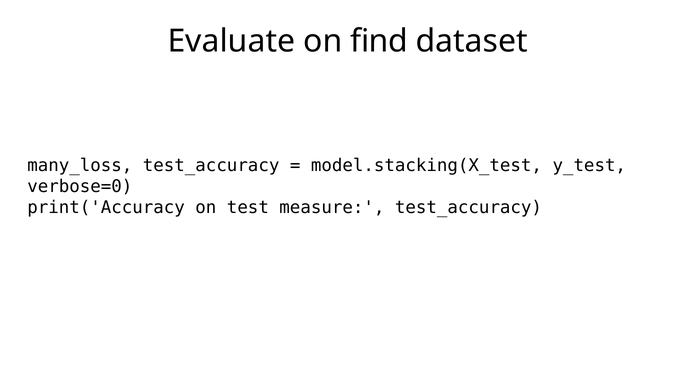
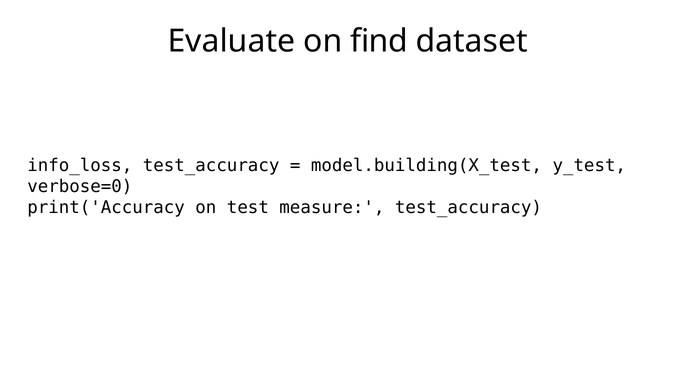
many_loss: many_loss -> info_loss
model.stacking(X_test: model.stacking(X_test -> model.building(X_test
